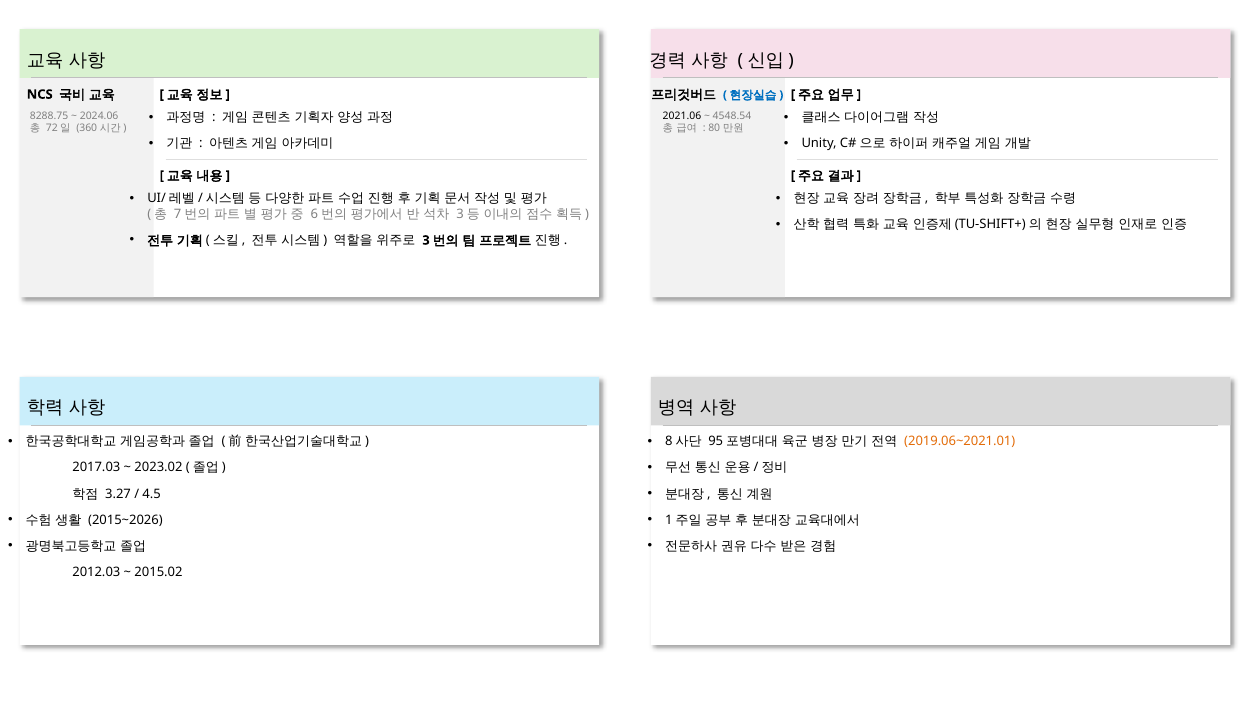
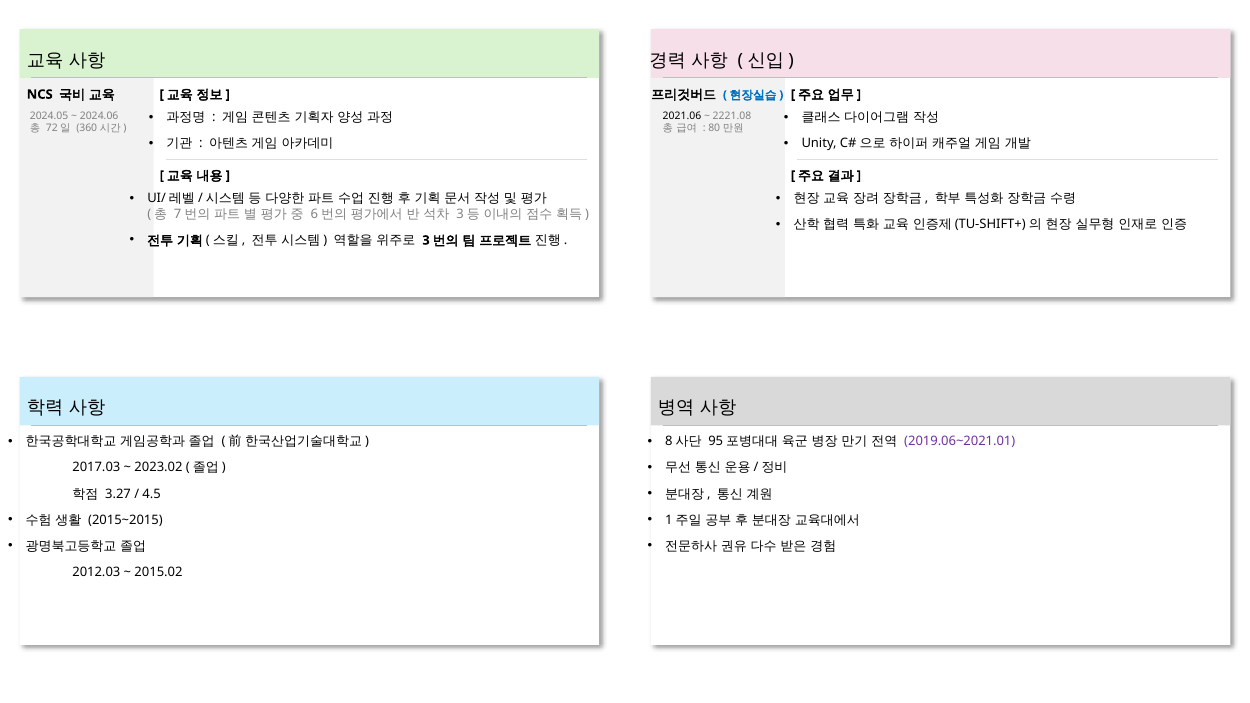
8288.75: 8288.75 -> 2024.05
4548.54: 4548.54 -> 2221.08
2019.06~2021.01 colour: orange -> purple
2015~2026: 2015~2026 -> 2015~2015
